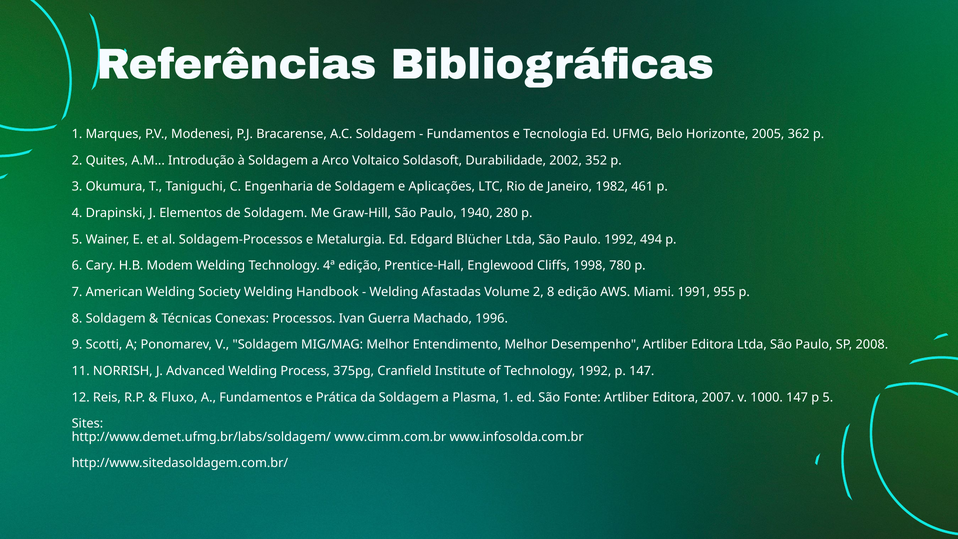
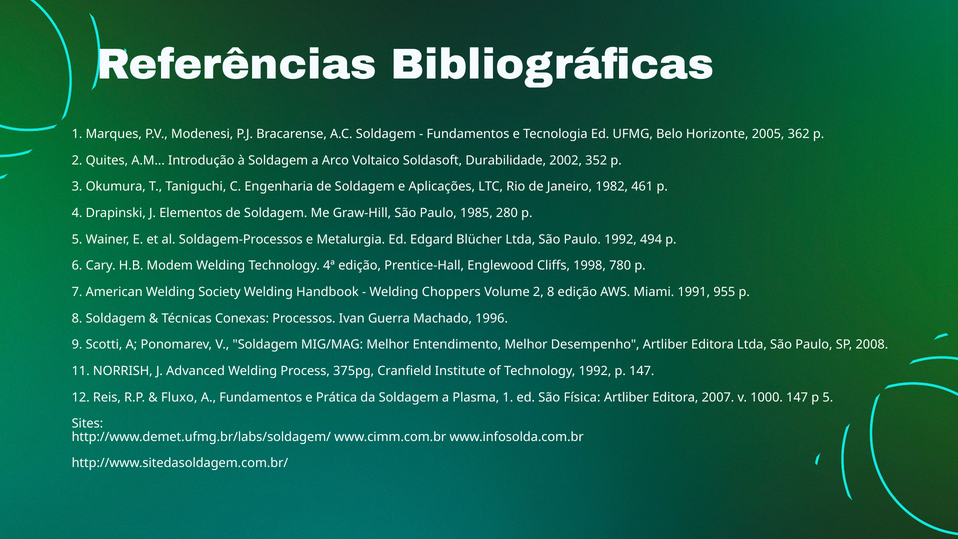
1940: 1940 -> 1985
Afastadas: Afastadas -> Choppers
Fonte: Fonte -> Física
